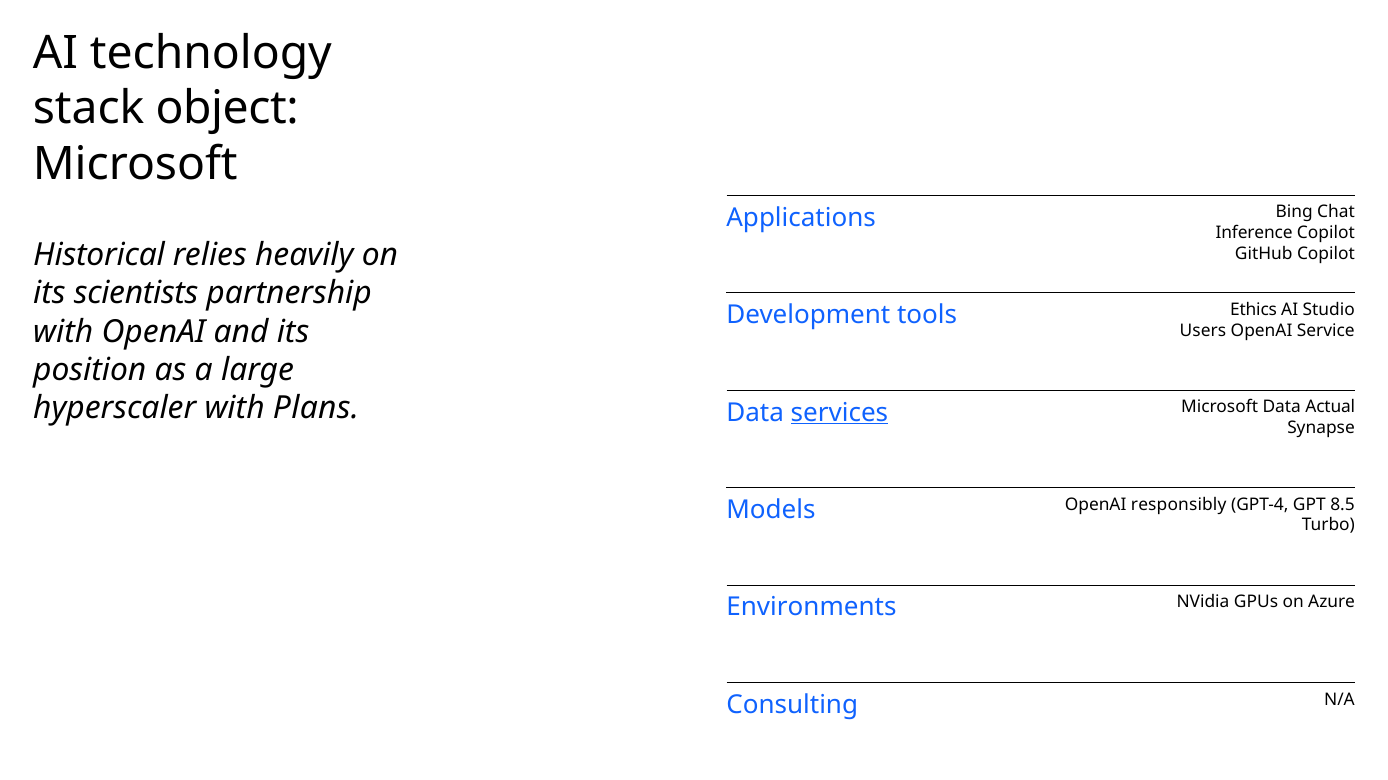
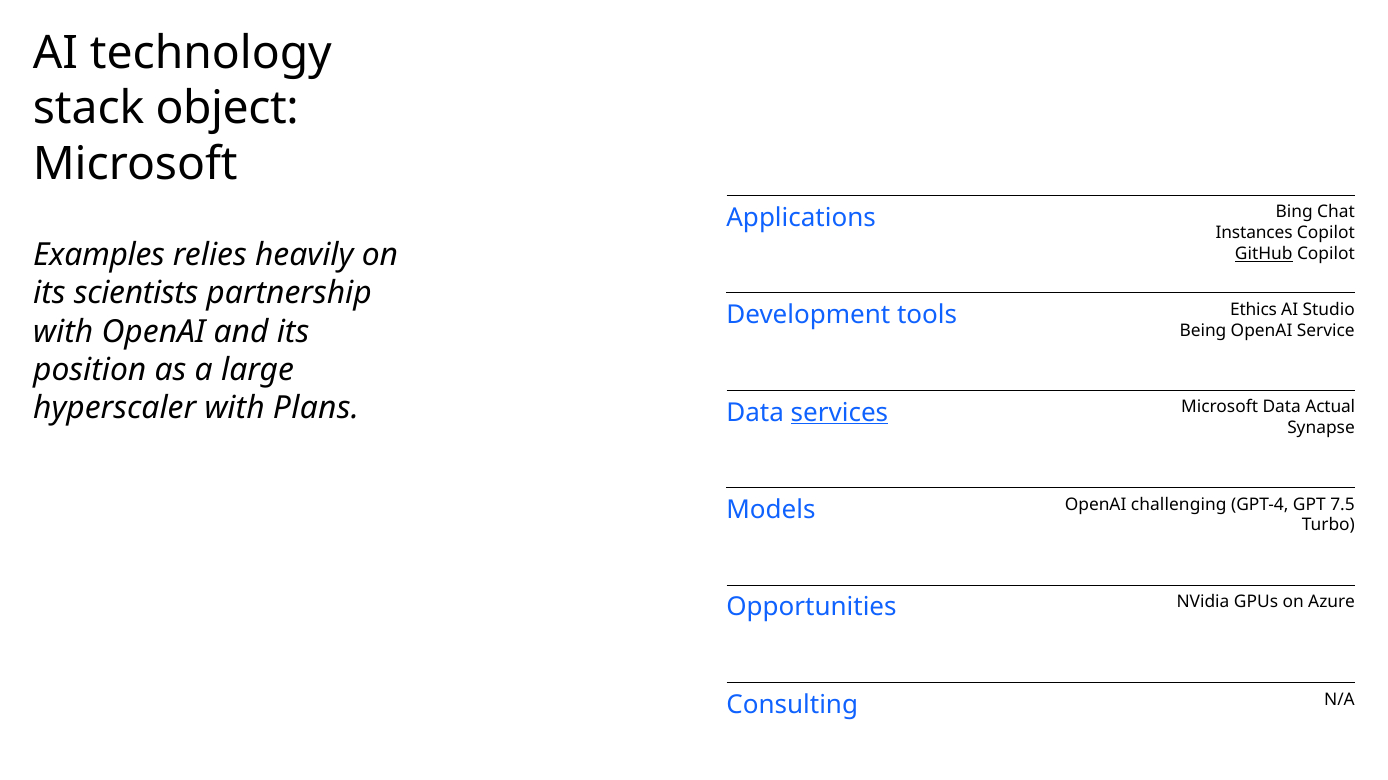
Inference: Inference -> Instances
Historical: Historical -> Examples
GitHub underline: none -> present
Users: Users -> Being
responsibly: responsibly -> challenging
8.5: 8.5 -> 7.5
Environments: Environments -> Opportunities
